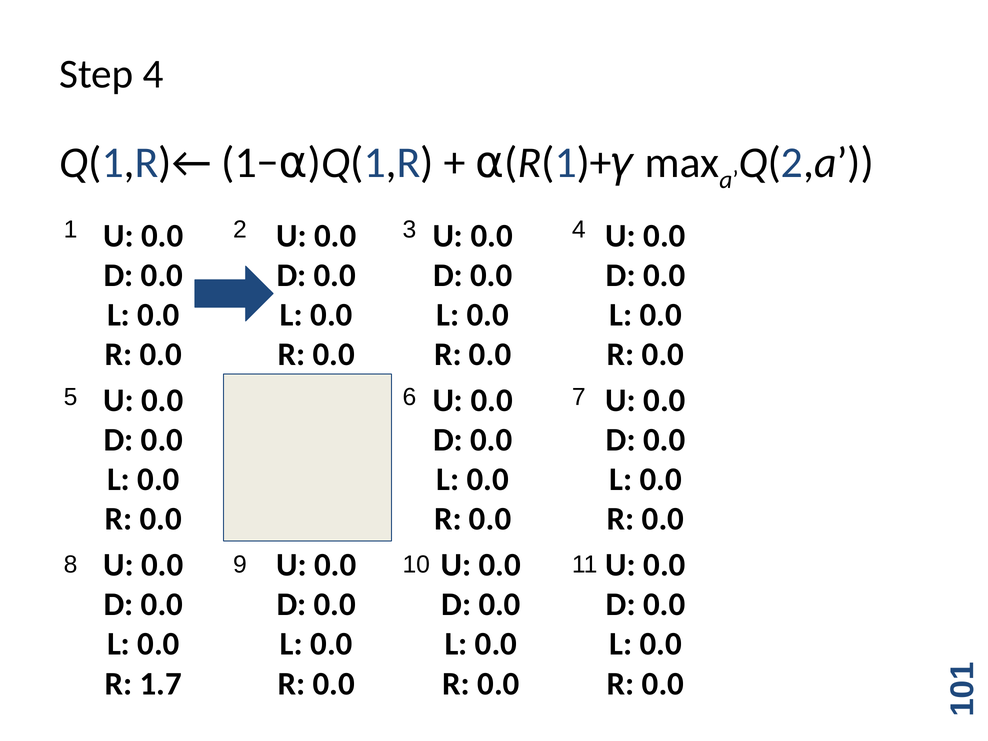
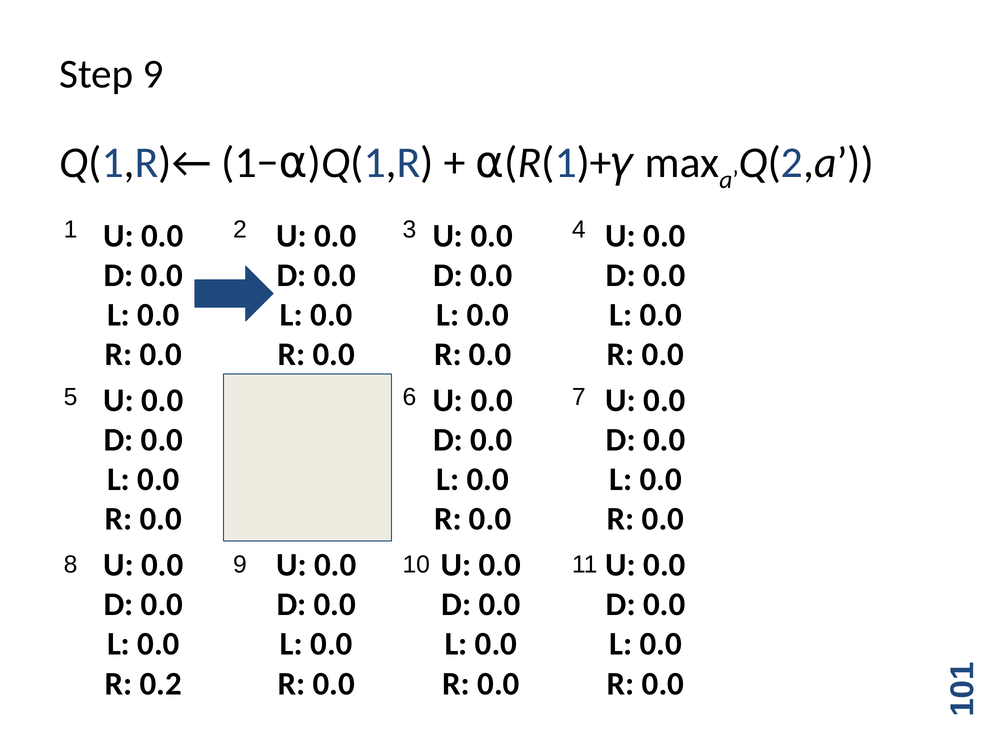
Step 4: 4 -> 9
1.7: 1.7 -> 0.2
